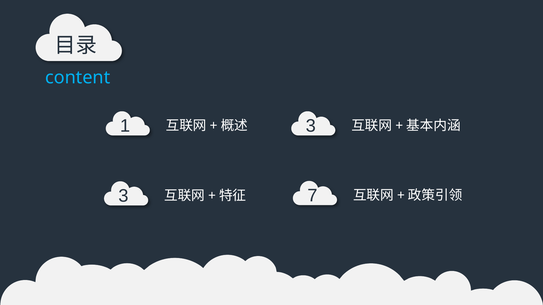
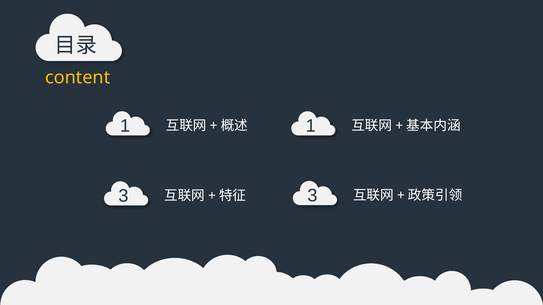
content colour: light blue -> yellow
1 3: 3 -> 1
3 7: 7 -> 3
